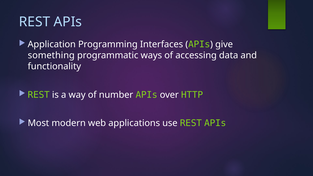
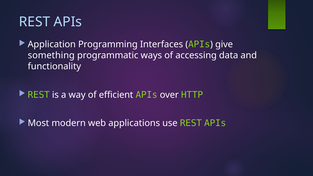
number: number -> efficient
